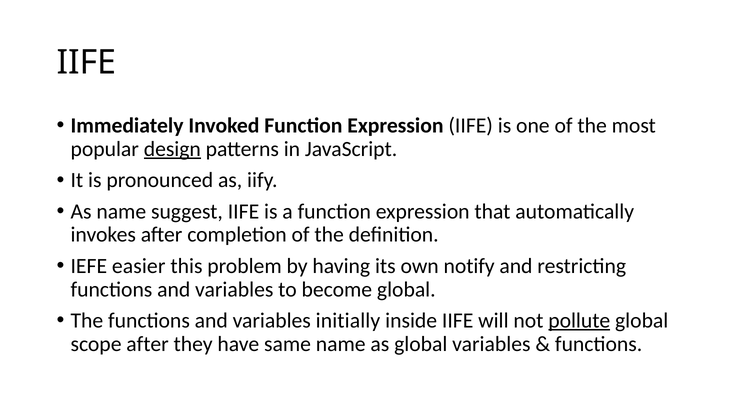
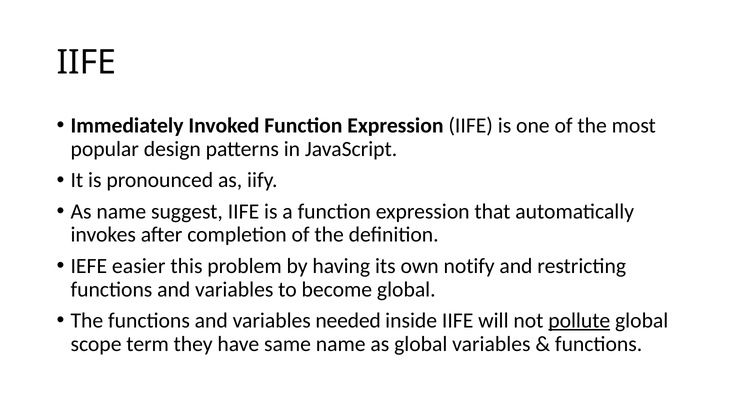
design underline: present -> none
initially: initially -> needed
scope after: after -> term
